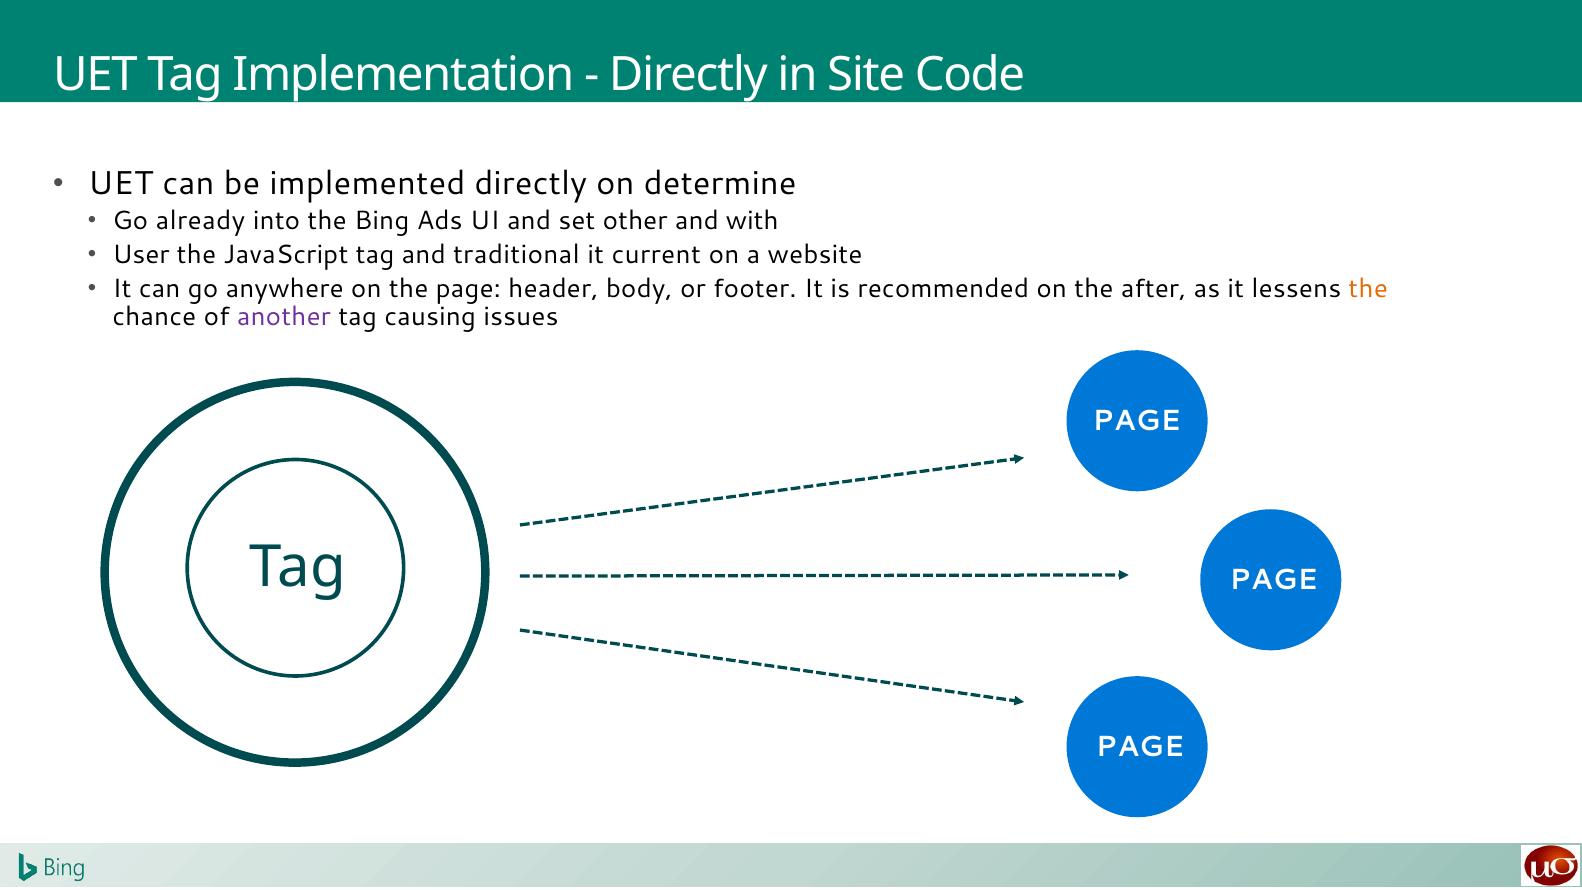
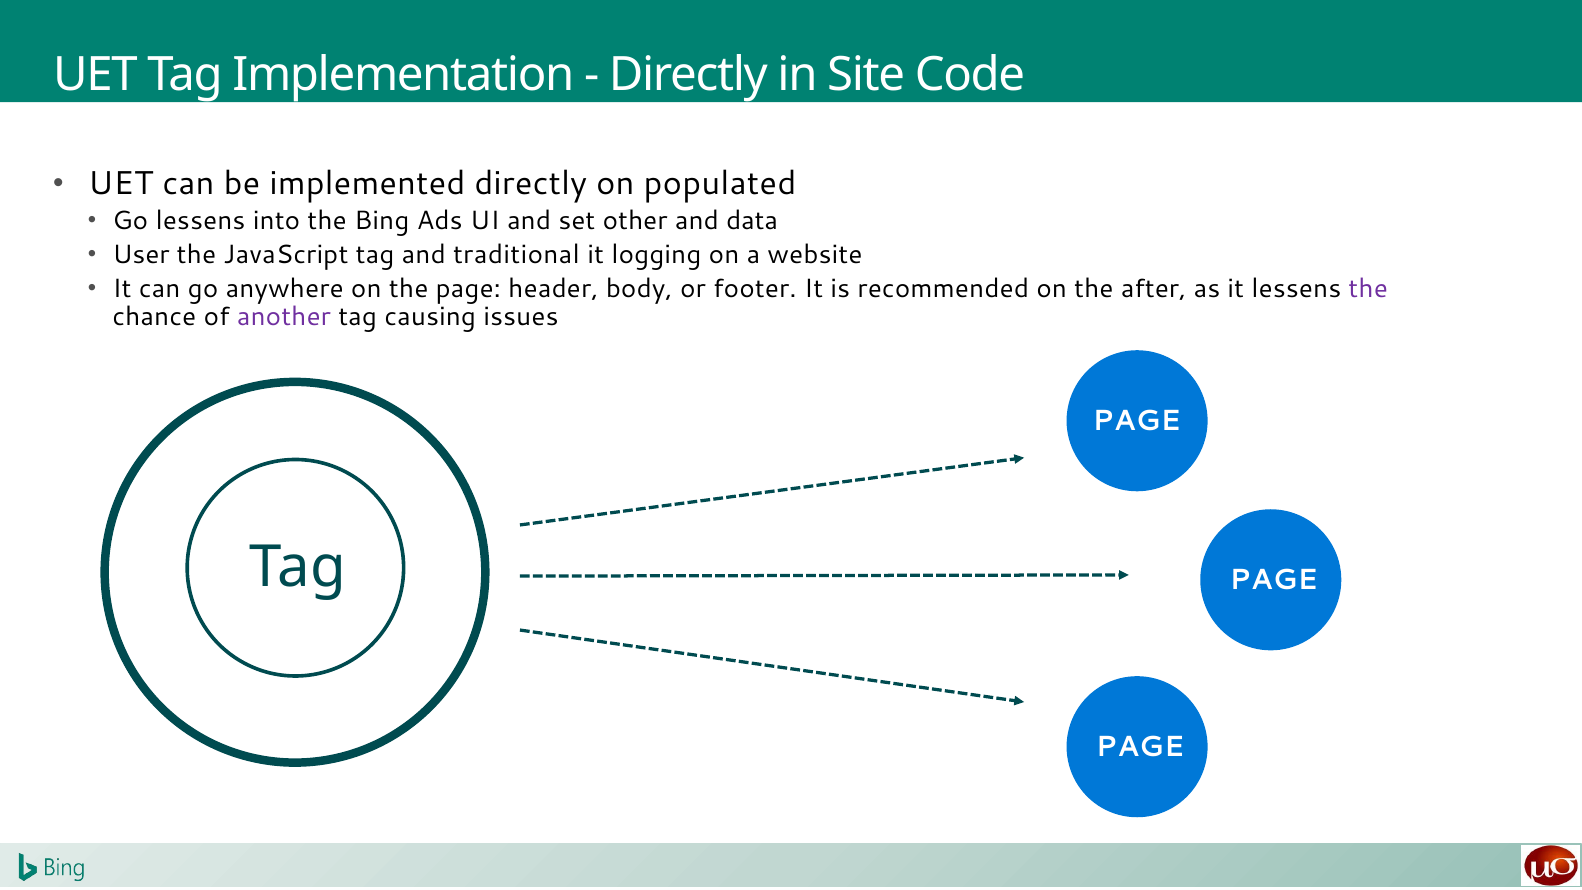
determine: determine -> populated
Go already: already -> lessens
with: with -> data
current: current -> logging
the at (1368, 288) colour: orange -> purple
